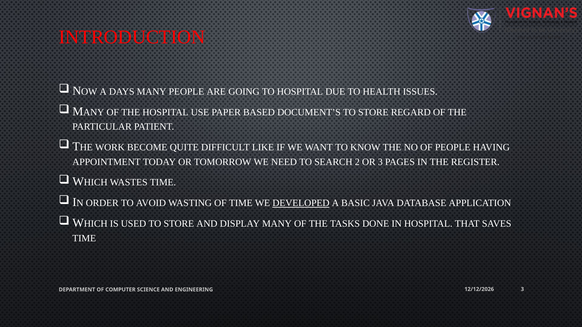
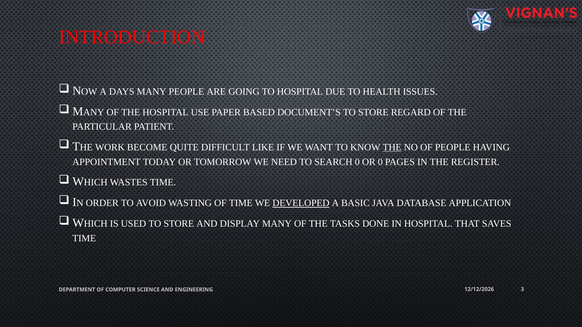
THE at (392, 147) underline: none -> present
SEARCH 2: 2 -> 0
OR 3: 3 -> 0
